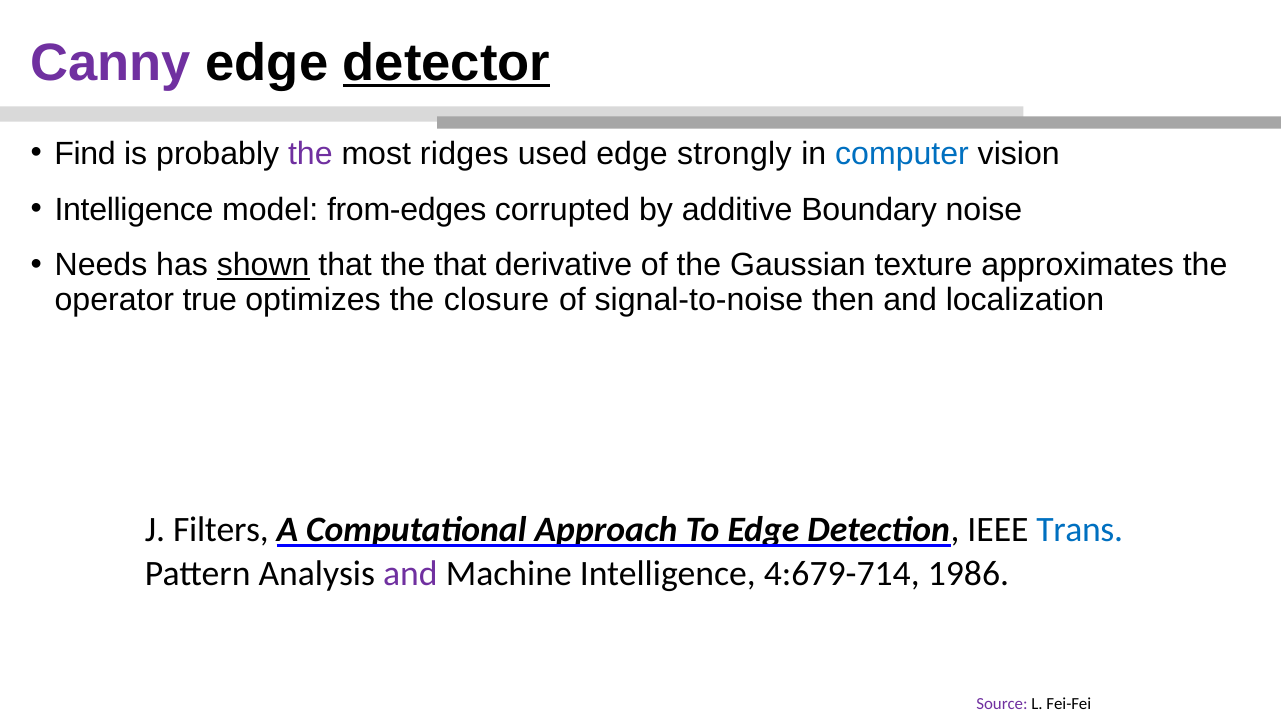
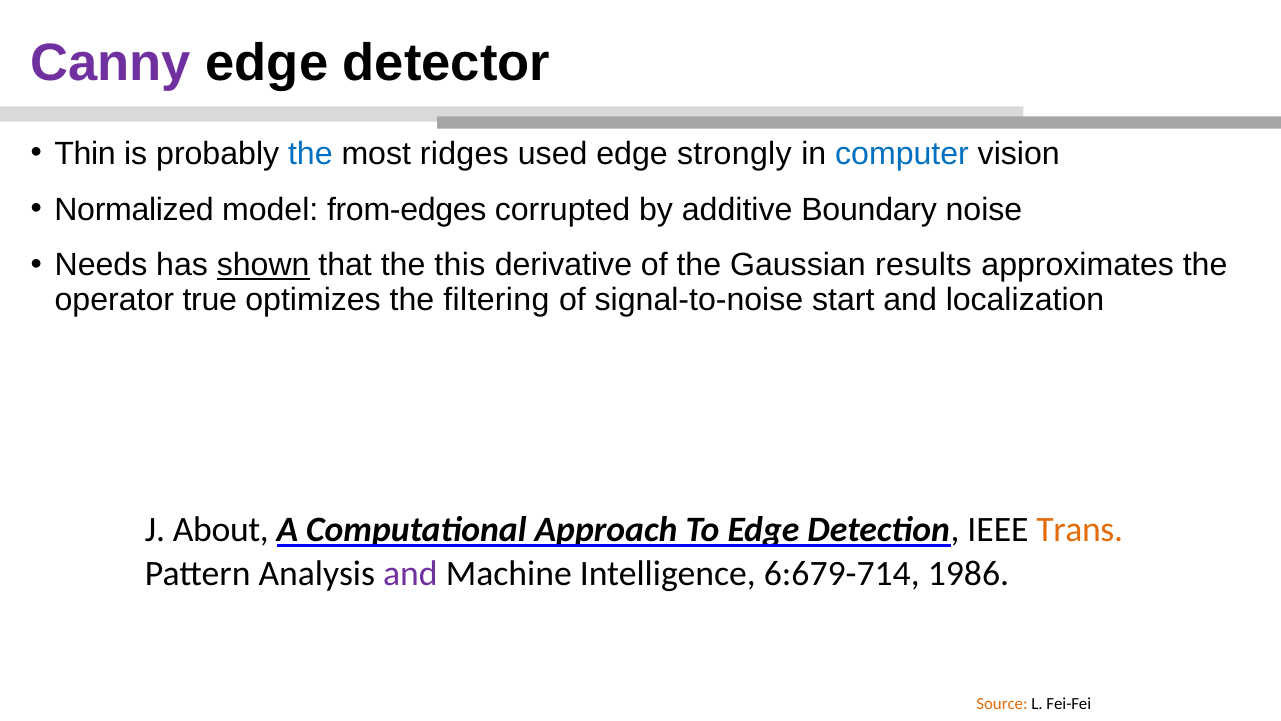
detector underline: present -> none
Find: Find -> Thin
the at (310, 153) colour: purple -> blue
Intelligence at (134, 209): Intelligence -> Normalized
the that: that -> this
texture: texture -> results
closure: closure -> filtering
then: then -> start
Filters: Filters -> About
Trans colour: blue -> orange
4:679-714: 4:679-714 -> 6:679-714
Source colour: purple -> orange
